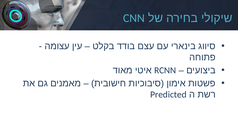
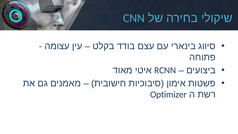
Predicted: Predicted -> Optimizer
